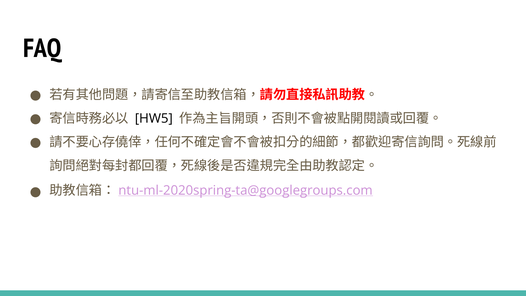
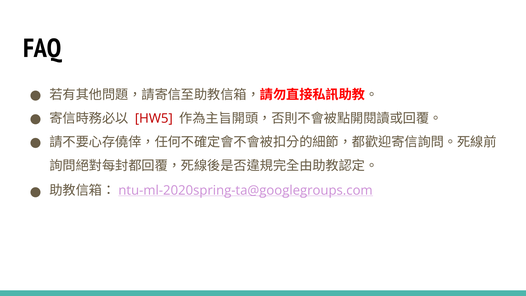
HW5 colour: black -> red
